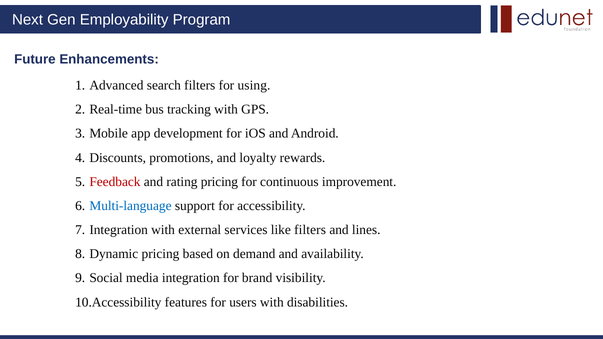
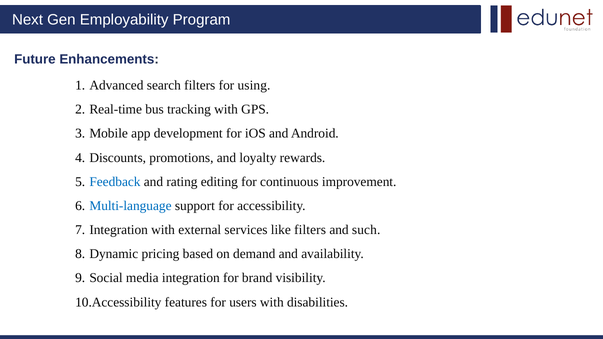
Feedback colour: red -> blue
rating pricing: pricing -> editing
lines: lines -> such
